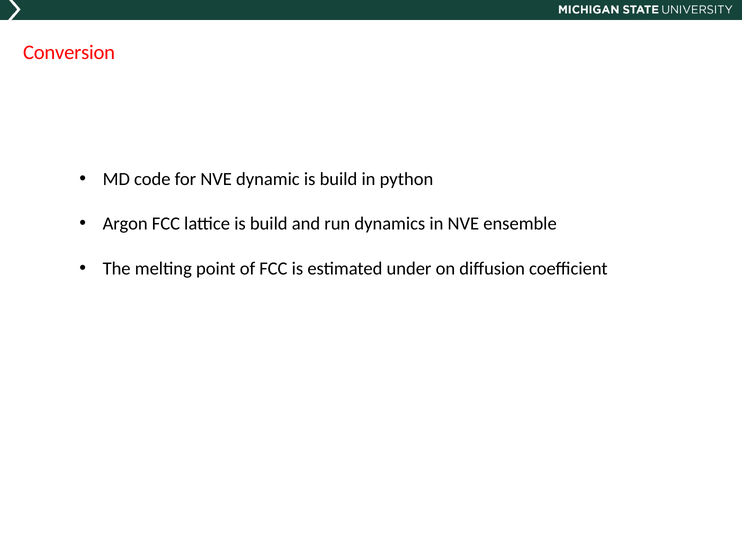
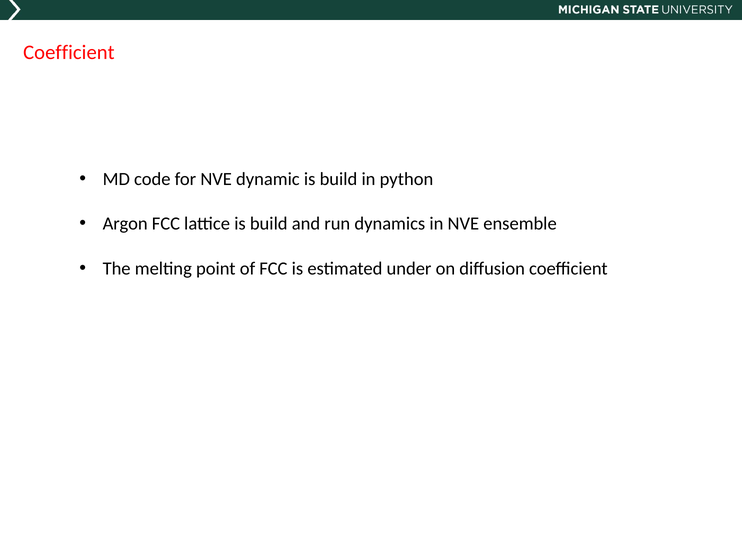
Conversion at (69, 52): Conversion -> Coefficient
